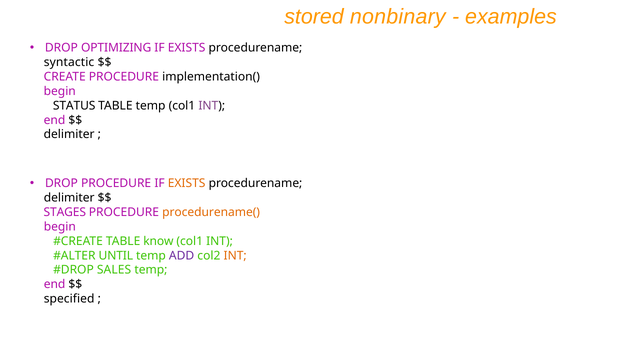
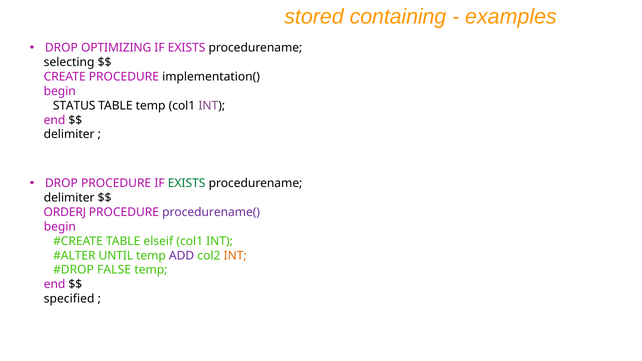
nonbinary: nonbinary -> containing
syntactic: syntactic -> selecting
EXISTS at (187, 183) colour: orange -> green
STAGES: STAGES -> ORDERJ
procedurename( colour: orange -> purple
know: know -> elseif
SALES: SALES -> FALSE
